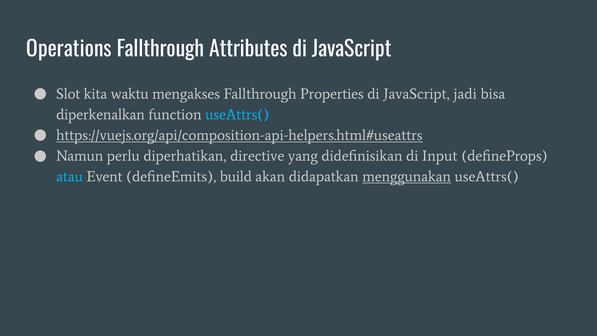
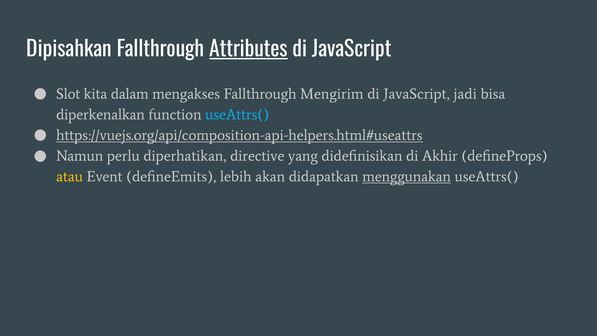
Operations: Operations -> Dipisahkan
Attributes underline: none -> present
waktu: waktu -> dalam
Properties: Properties -> Mengirim
Input: Input -> Akhir
atau colour: light blue -> yellow
build: build -> lebih
